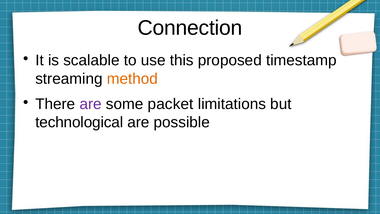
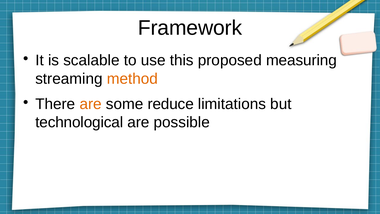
Connection: Connection -> Framework
timestamp: timestamp -> measuring
are at (91, 104) colour: purple -> orange
packet: packet -> reduce
